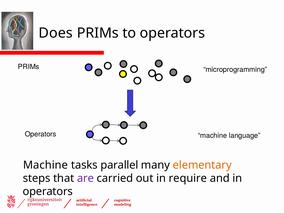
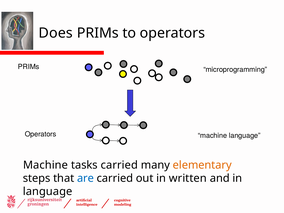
tasks parallel: parallel -> carried
are colour: purple -> blue
require: require -> written
operators at (48, 192): operators -> language
